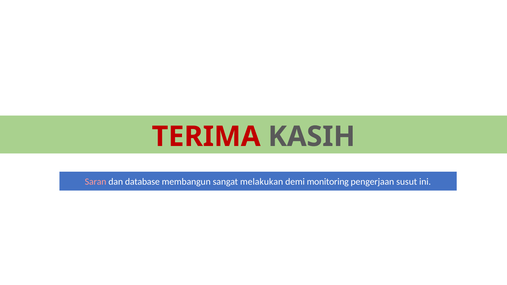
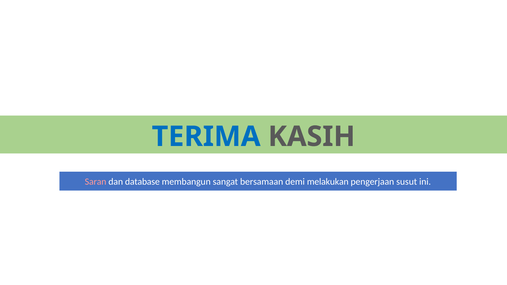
TERIMA colour: red -> blue
melakukan: melakukan -> bersamaan
monitoring: monitoring -> melakukan
